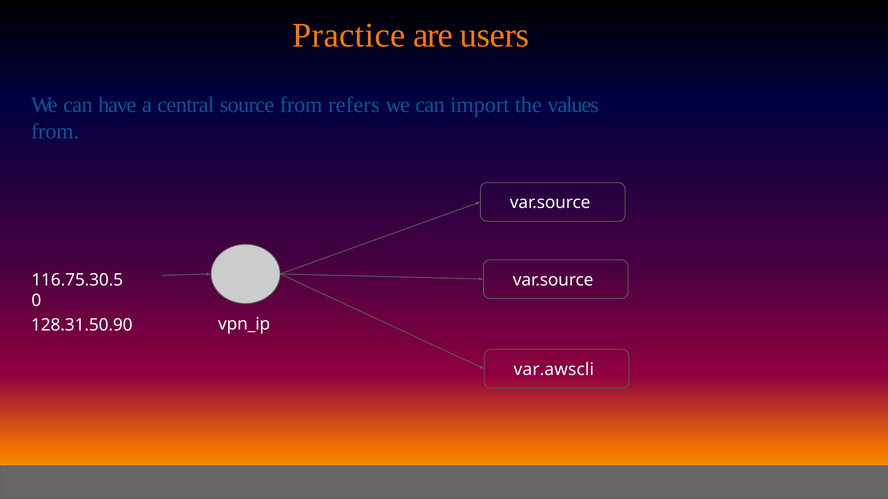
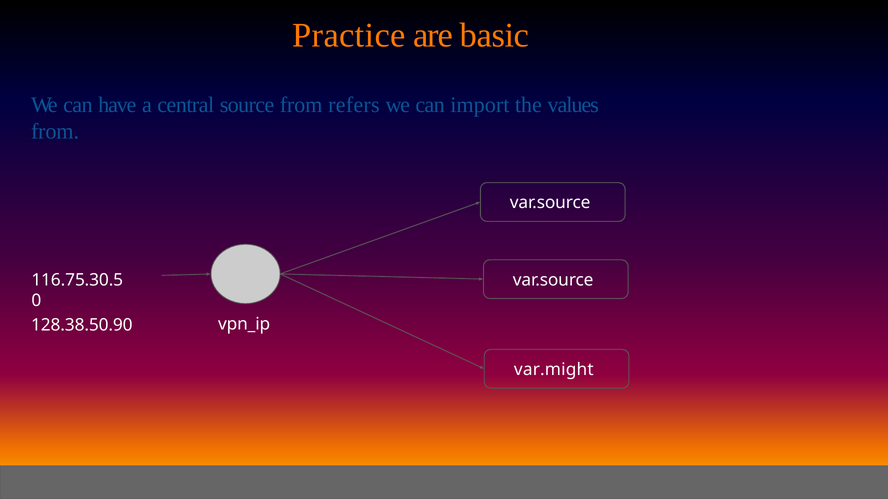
users: users -> basic
128.31.50.90: 128.31.50.90 -> 128.38.50.90
var.awscli: var.awscli -> var.might
